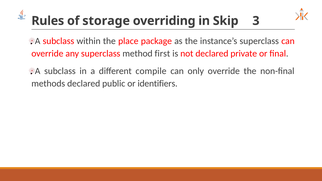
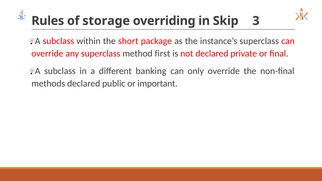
place: place -> short
compile: compile -> banking
identifiers: identifiers -> important
